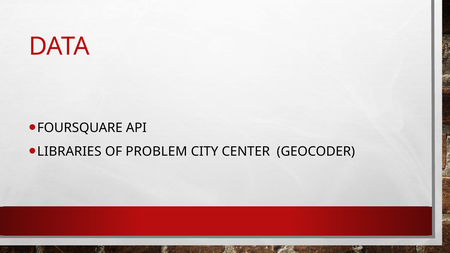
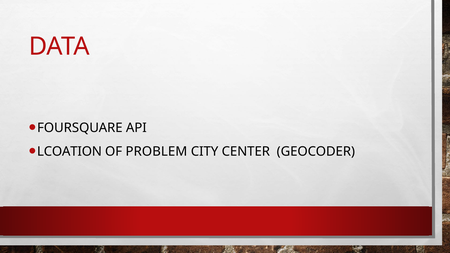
LIBRARIES: LIBRARIES -> LCOATION
